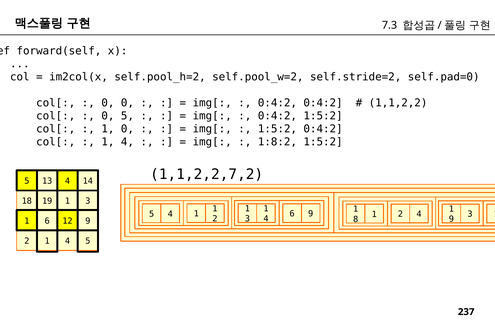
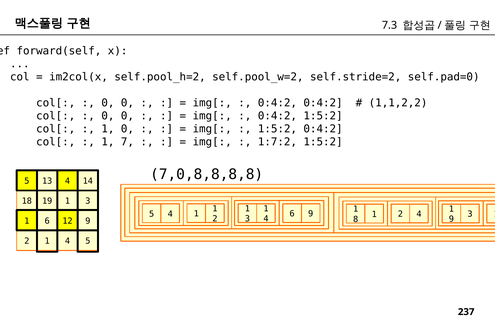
5 at (127, 116): 5 -> 0
4 at (127, 142): 4 -> 7
1:8:2: 1:8:2 -> 1:7:2
1,1,2,2,7,2: 1,1,2,2,7,2 -> 7,0,8,8,8,8
